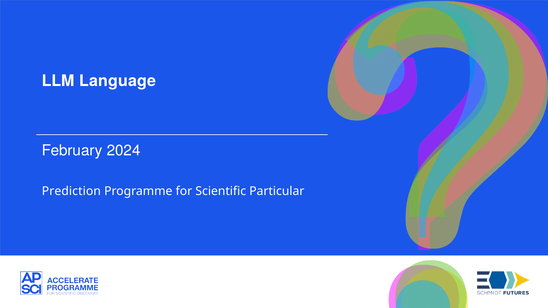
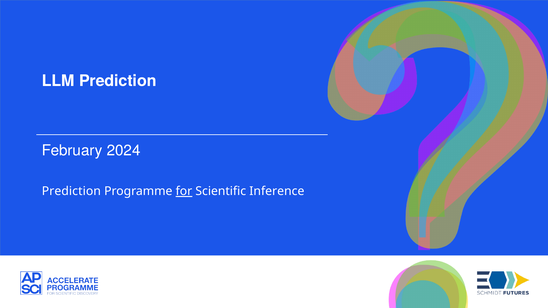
LLM Language: Language -> Prediction
for underline: none -> present
Particular: Particular -> Inference
